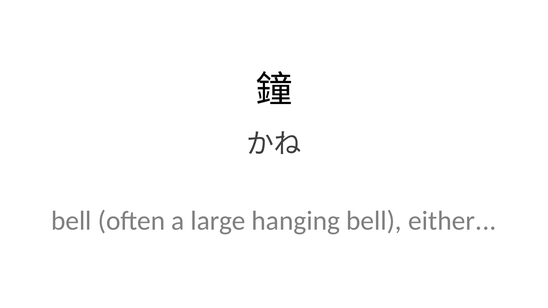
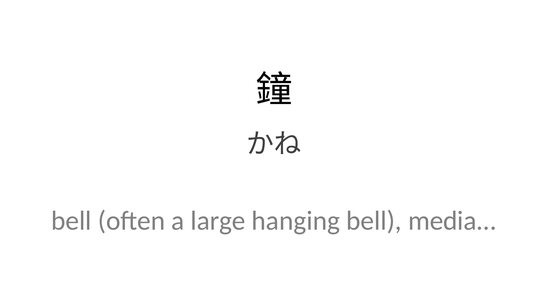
either: either -> media
